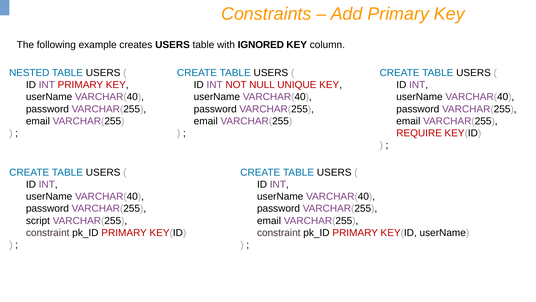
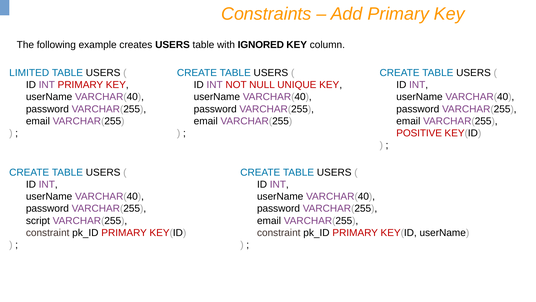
NESTED: NESTED -> LIMITED
REQUIRE: REQUIRE -> POSITIVE
